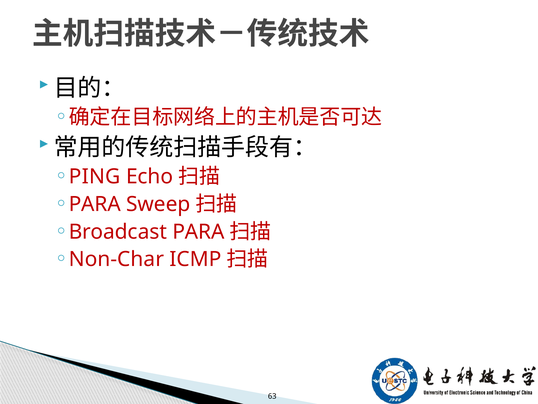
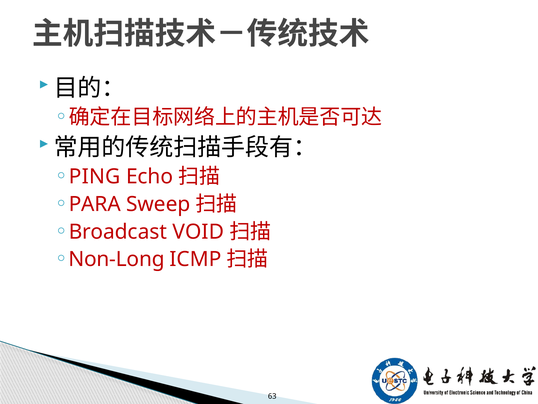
Broadcast PARA: PARA -> VOID
Non-Char: Non-Char -> Non-Long
